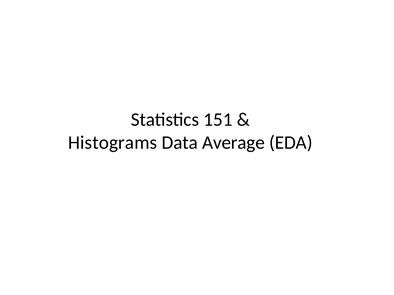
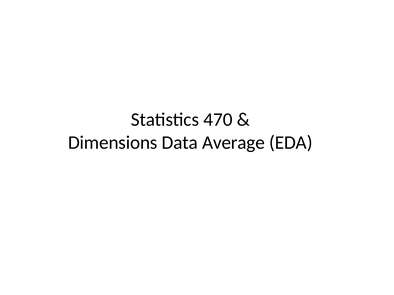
151: 151 -> 470
Histograms: Histograms -> Dimensions
